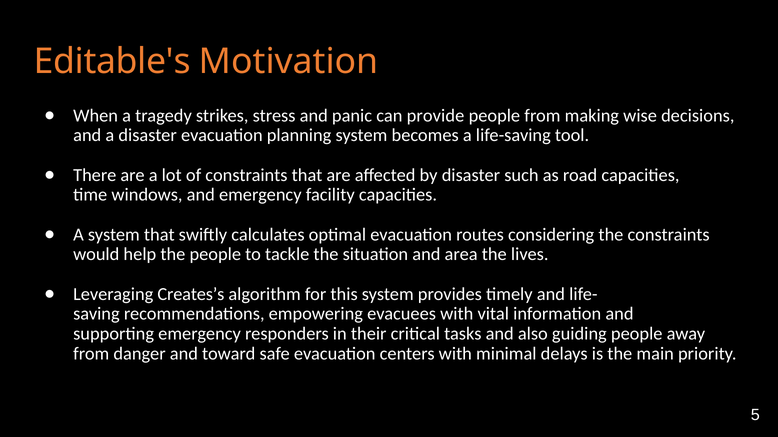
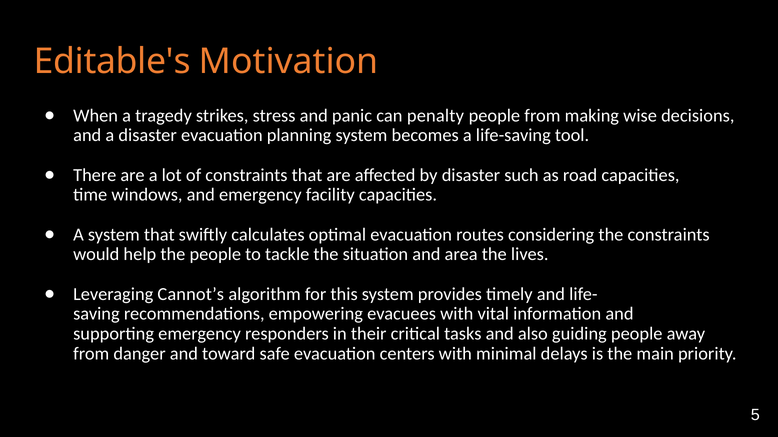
provide: provide -> penalty
Creates’s: Creates’s -> Cannot’s
